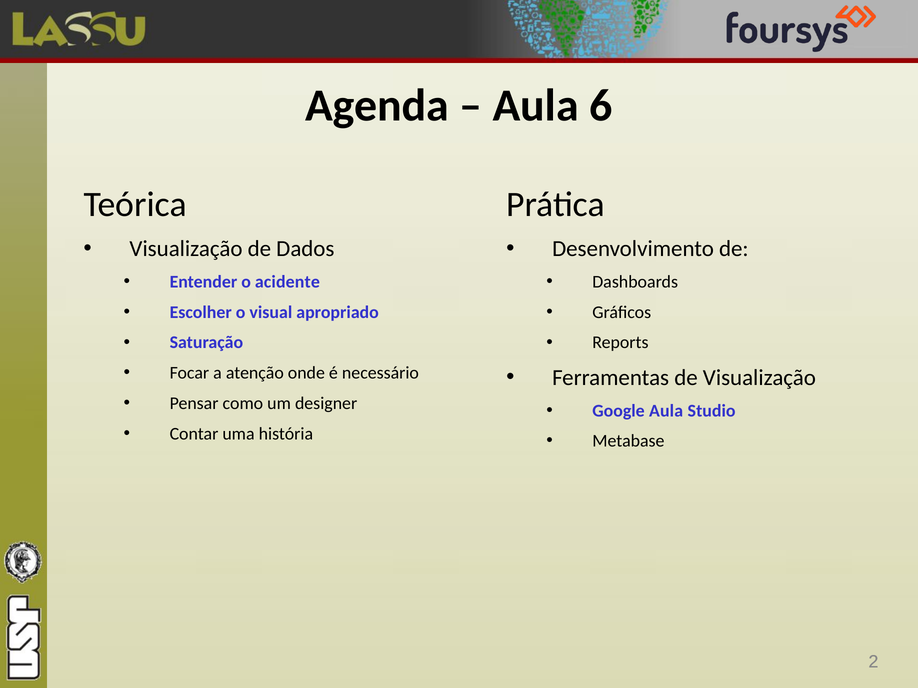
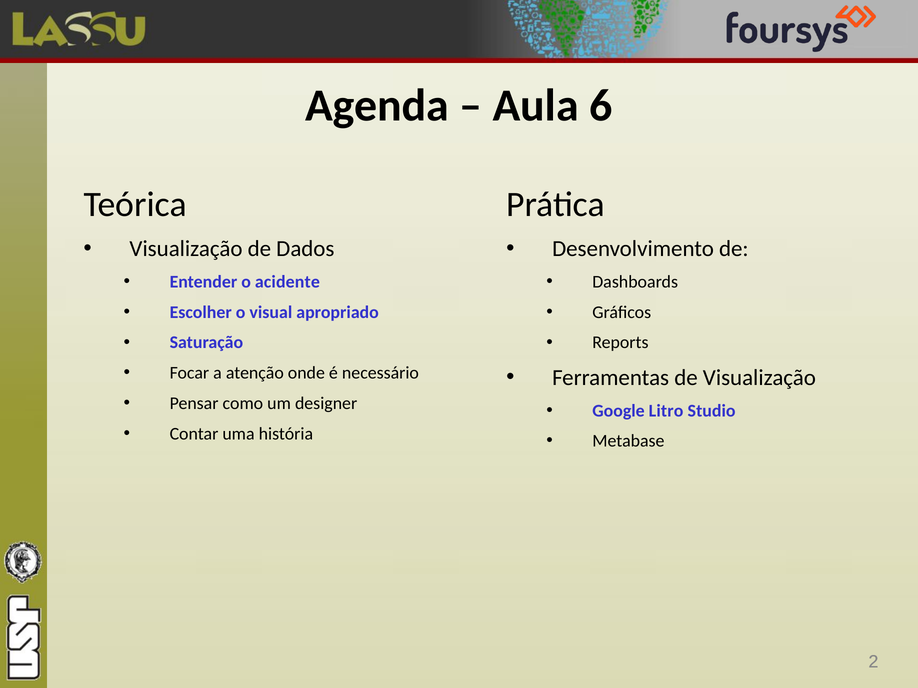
Google Aula: Aula -> Litro
